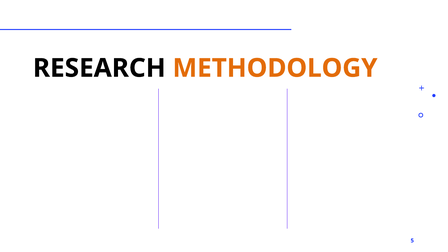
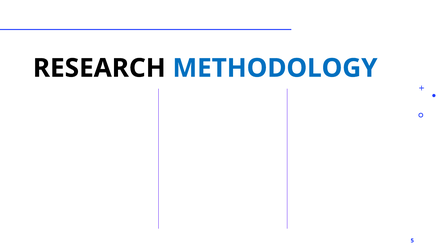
METHODOLOGY colour: orange -> blue
